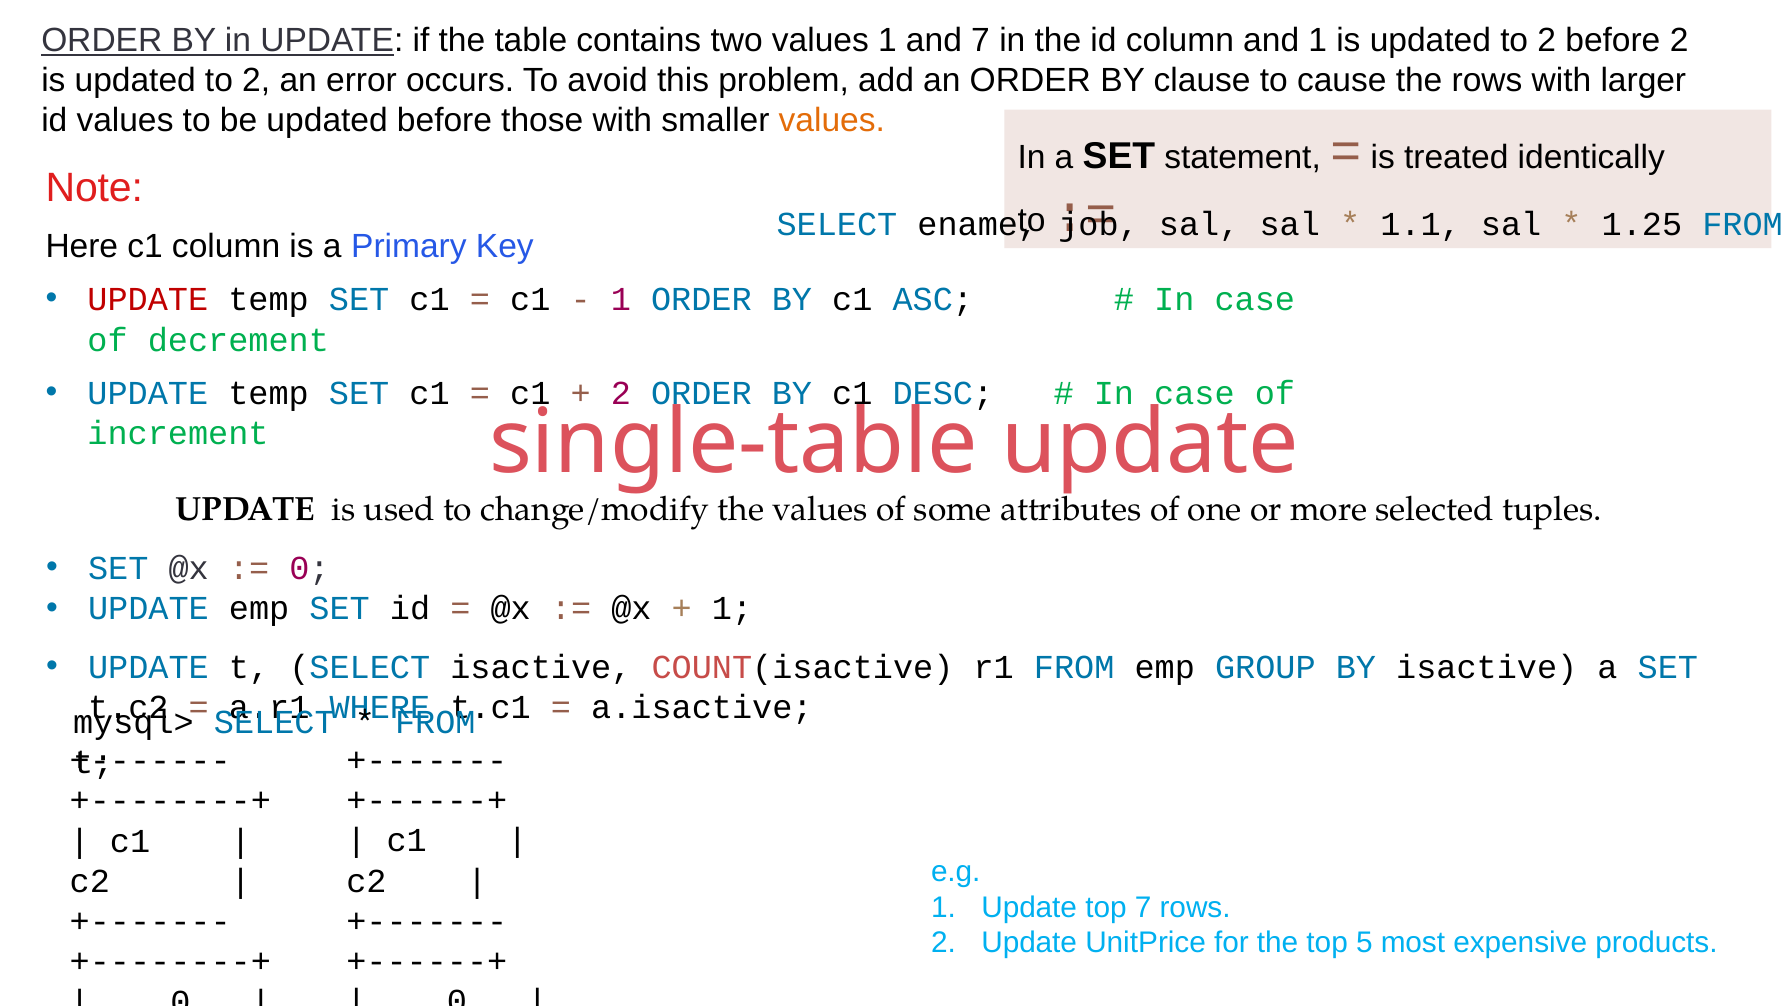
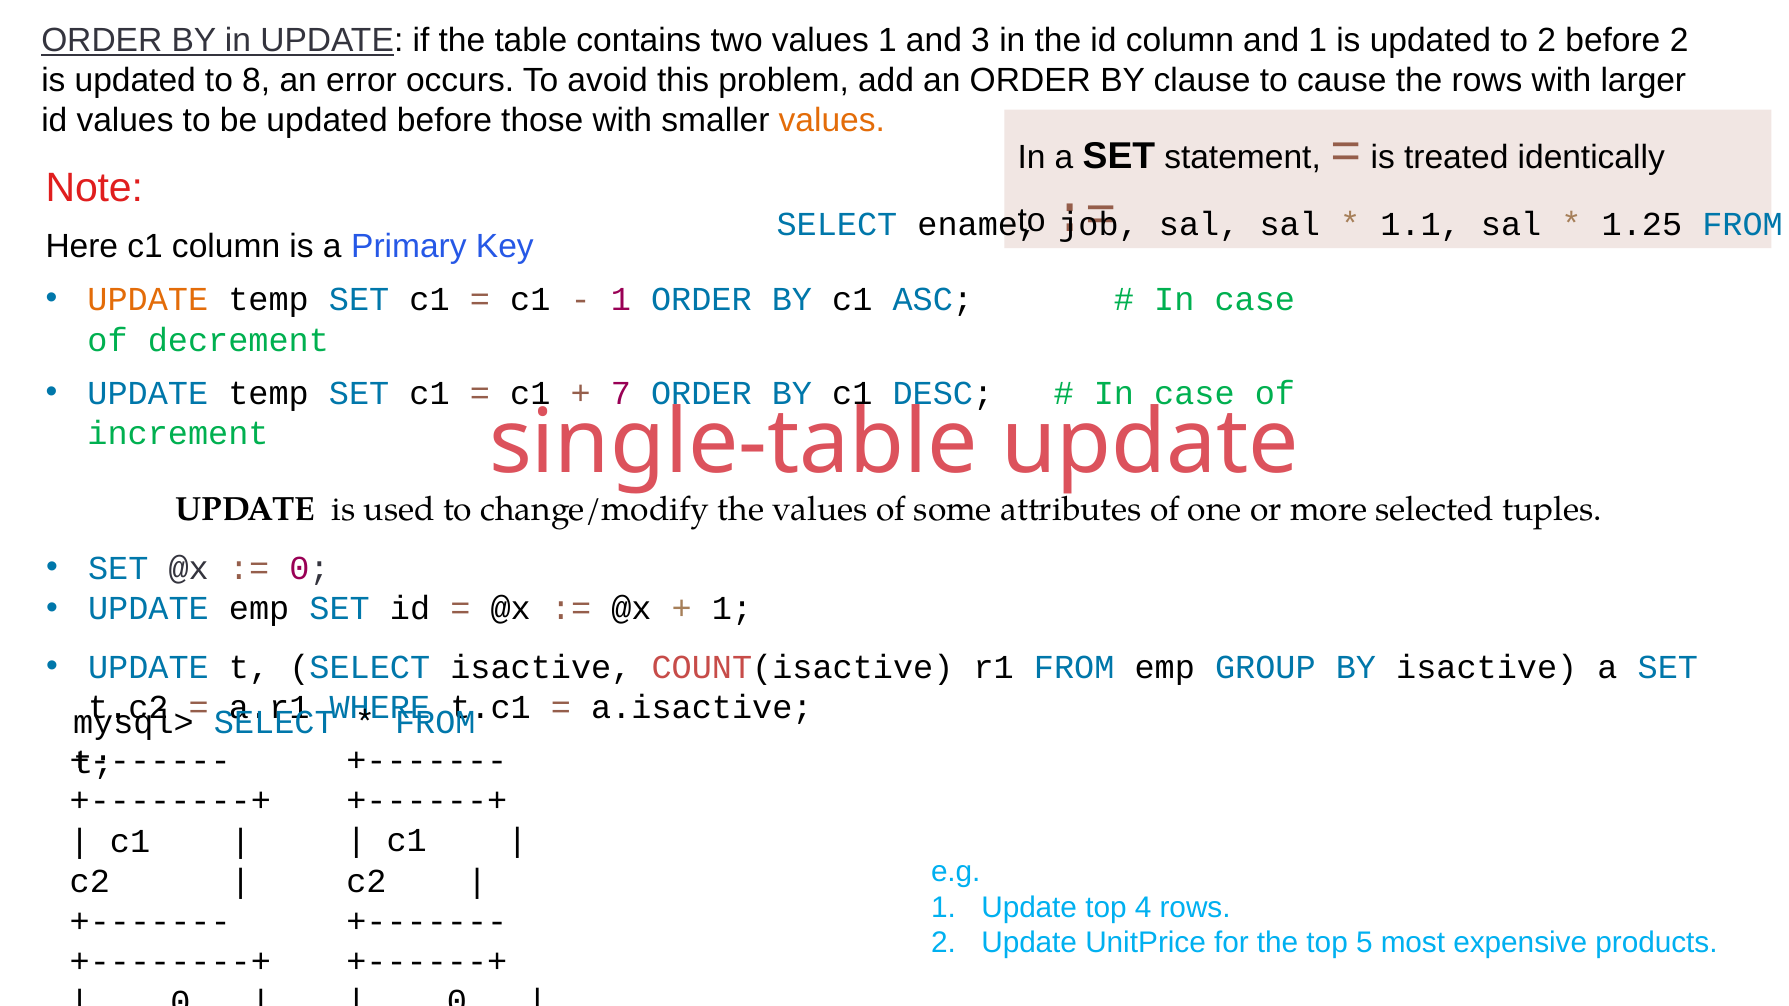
and 7: 7 -> 3
2 at (256, 80): 2 -> 8
UPDATE at (148, 300) colour: red -> orange
2 at (621, 394): 2 -> 7
top 7: 7 -> 4
